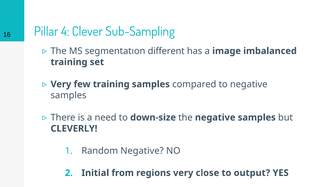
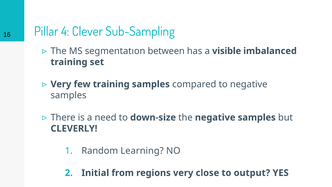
different: different -> between
image: image -> visible
Random Negative: Negative -> Learning
